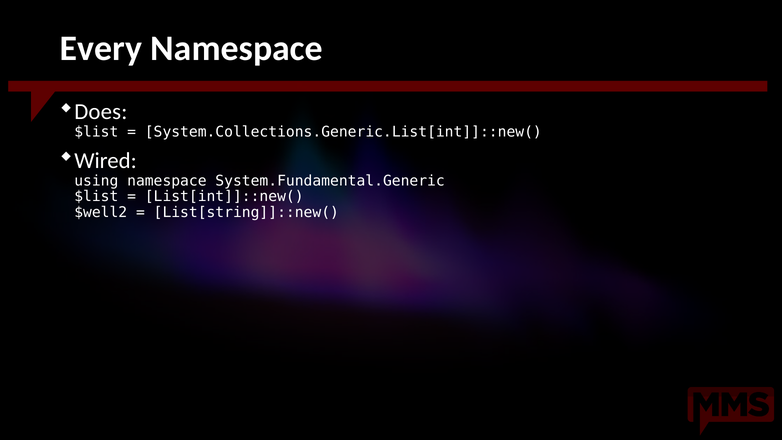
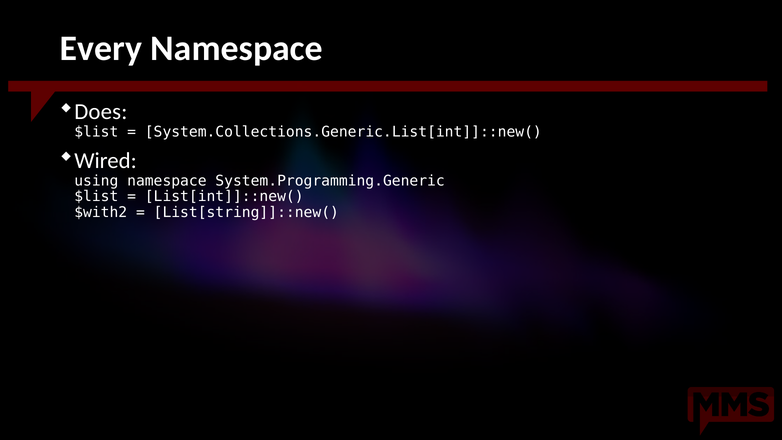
System.Fundamental.Generic: System.Fundamental.Generic -> System.Programming.Generic
$well2: $well2 -> $with2
